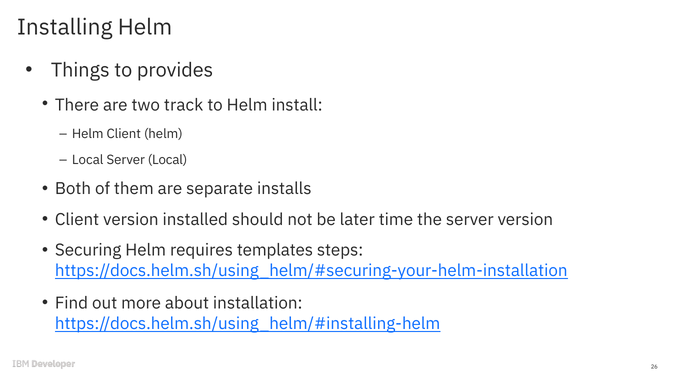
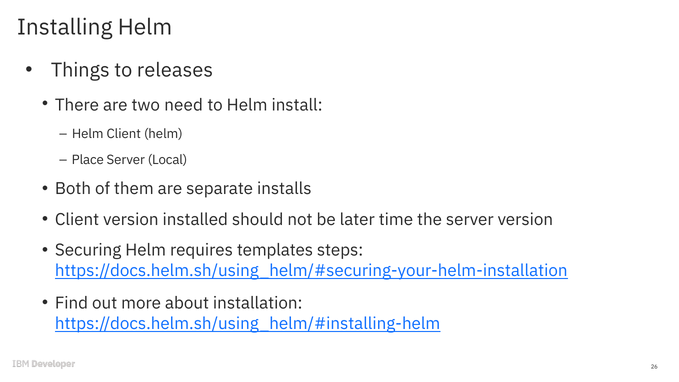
provides: provides -> releases
track: track -> need
Local at (88, 160): Local -> Place
